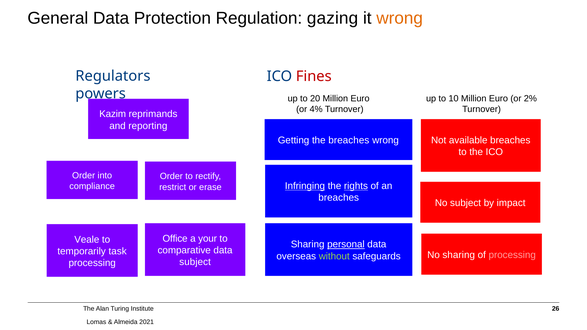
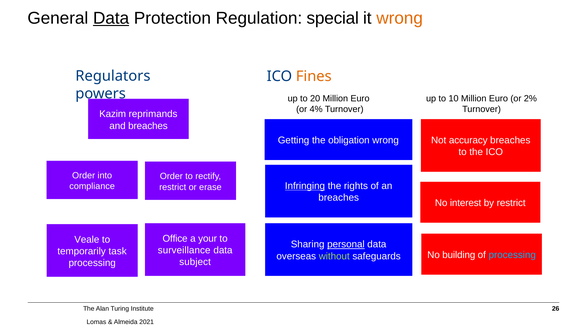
Data at (111, 18) underline: none -> present
gazing: gazing -> special
Fines colour: red -> orange
and reporting: reporting -> breaches
the breaches: breaches -> obligation
available: available -> accuracy
rights underline: present -> none
No subject: subject -> interest
by impact: impact -> restrict
comparative: comparative -> surveillance
No sharing: sharing -> building
processing at (512, 255) colour: pink -> light blue
